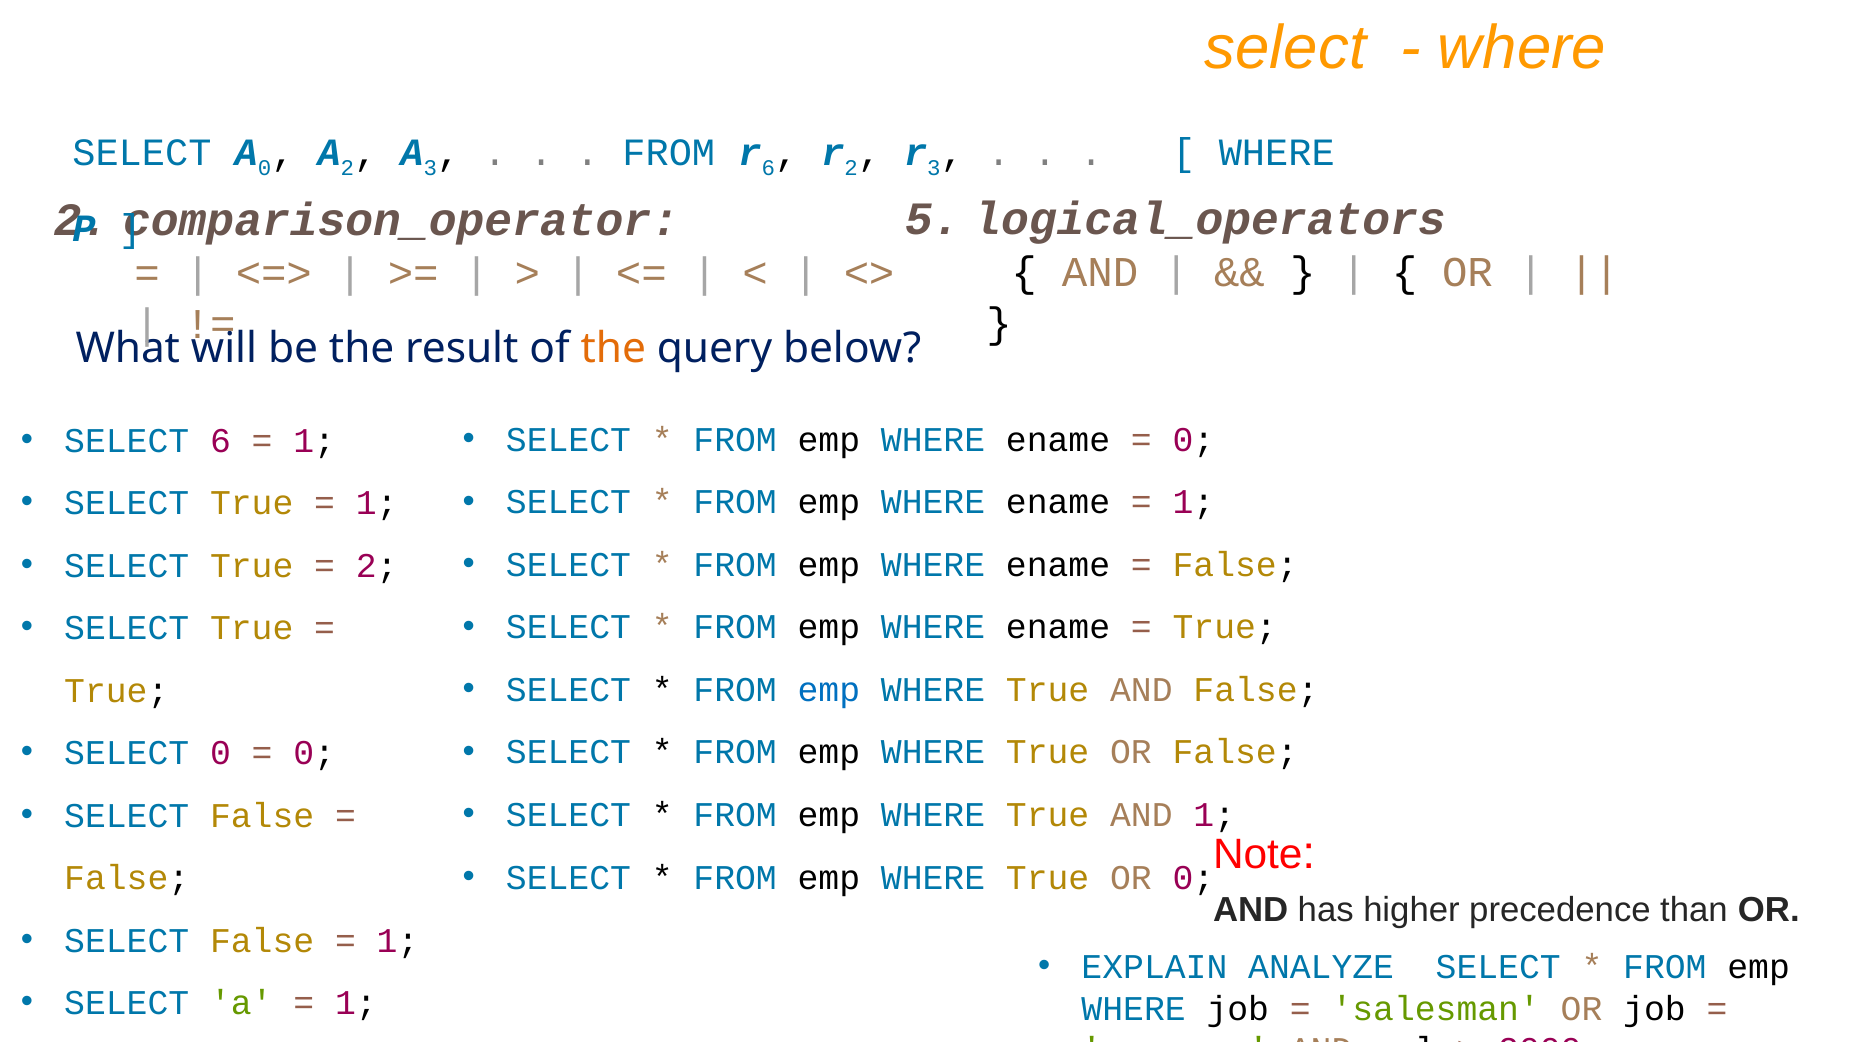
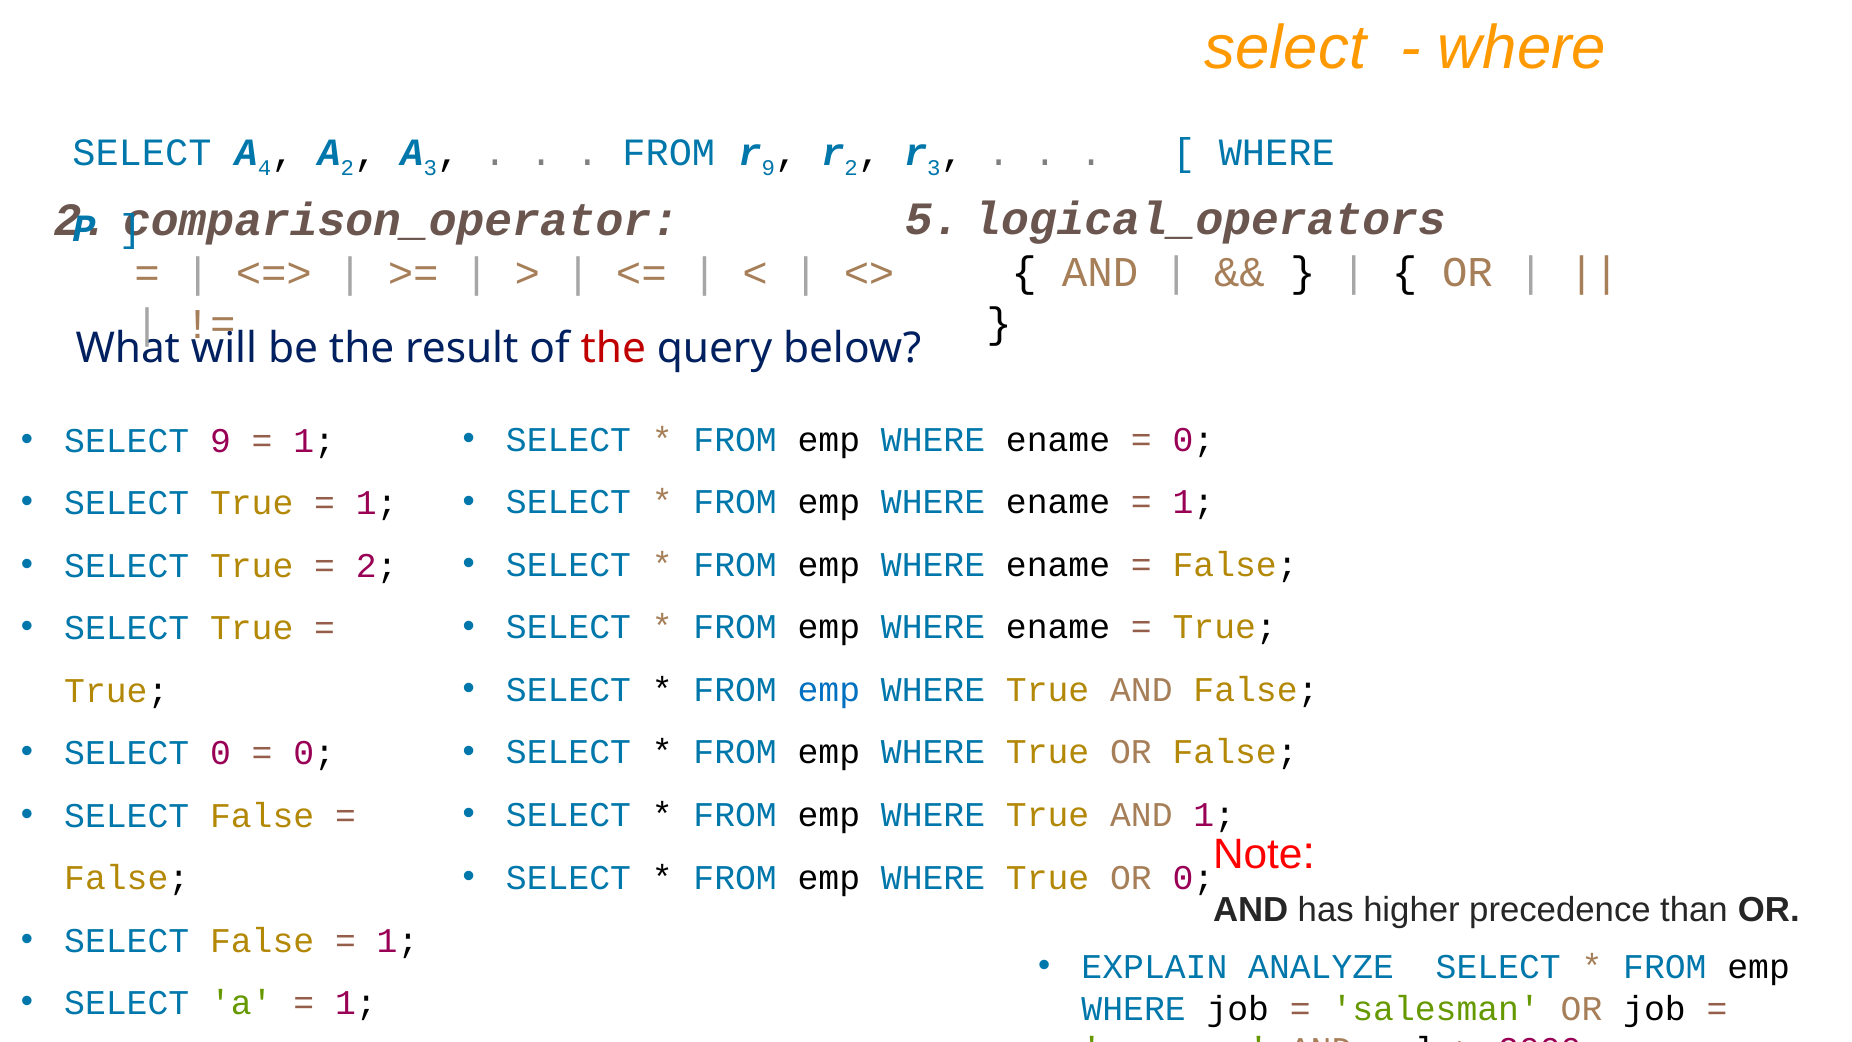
A 0: 0 -> 4
6 at (768, 168): 6 -> 9
the at (613, 348) colour: orange -> red
SELECT 6: 6 -> 9
